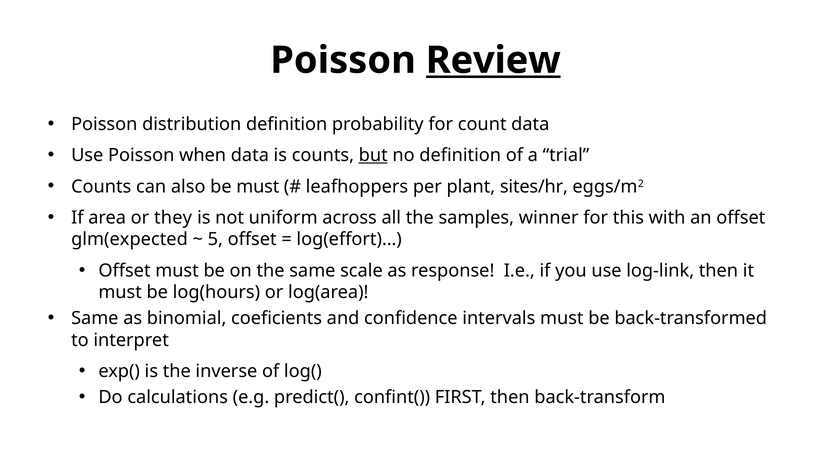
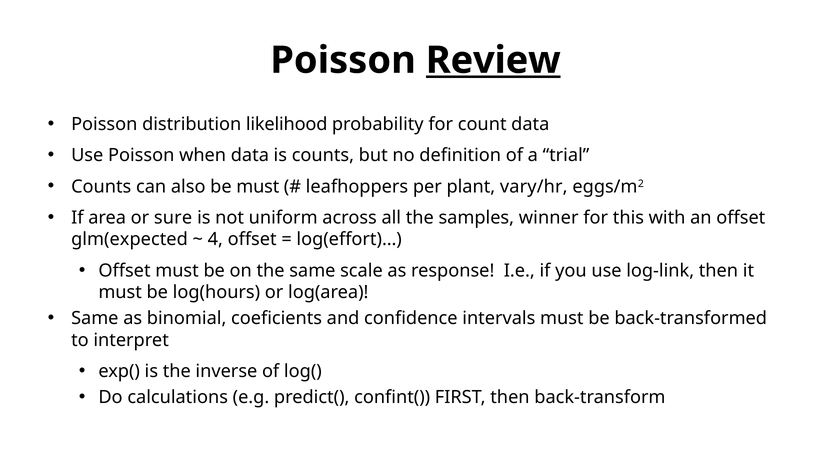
distribution definition: definition -> likelihood
but underline: present -> none
sites/hr: sites/hr -> vary/hr
they: they -> sure
5: 5 -> 4
